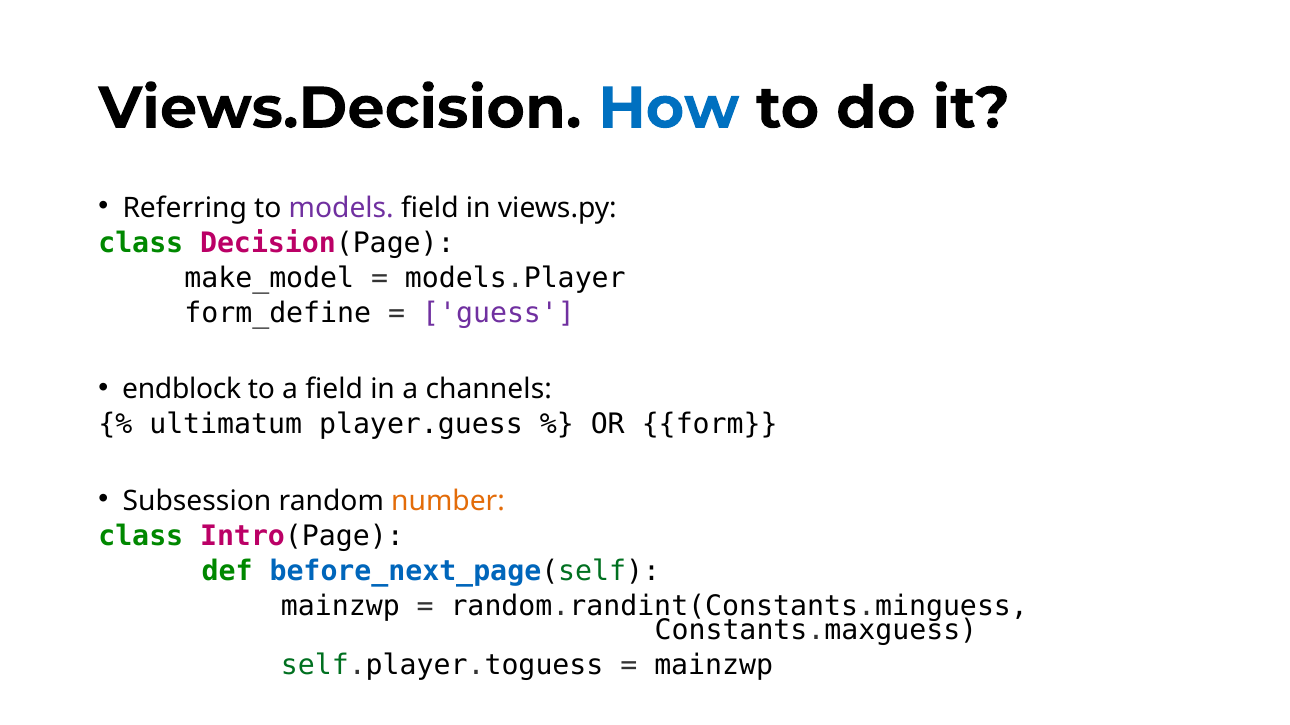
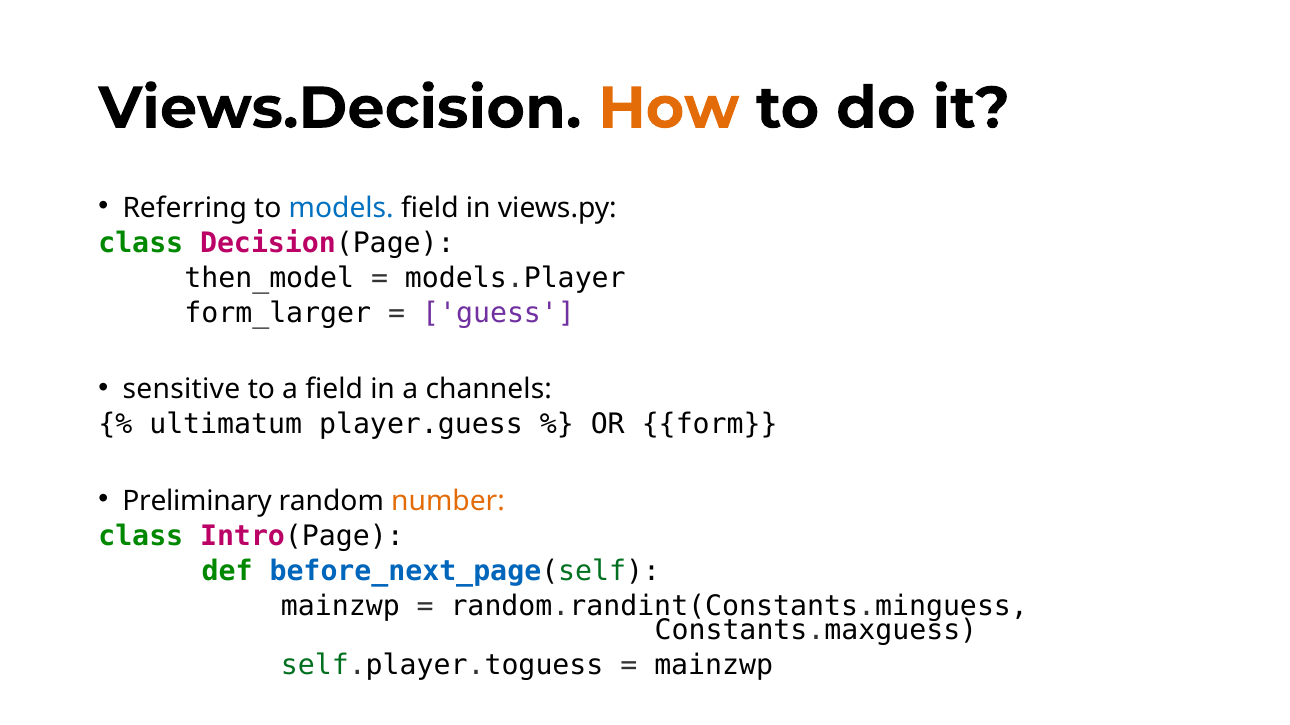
How colour: blue -> orange
models colour: purple -> blue
make_model: make_model -> then_model
form_define: form_define -> form_larger
endblock: endblock -> sensitive
Subsession: Subsession -> Preliminary
